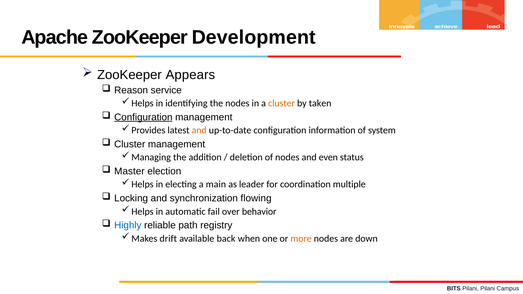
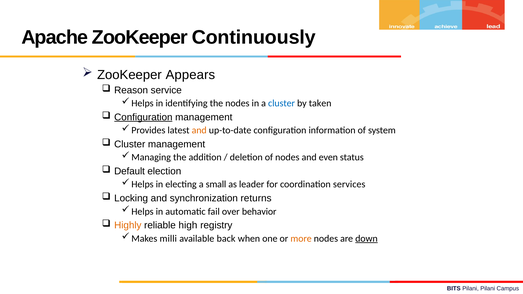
Development: Development -> Continuously
cluster at (282, 103) colour: orange -> blue
Master: Master -> Default
main: main -> small
multiple: multiple -> services
flowing: flowing -> returns
Highly colour: blue -> orange
path: path -> high
drift: drift -> milli
down underline: none -> present
